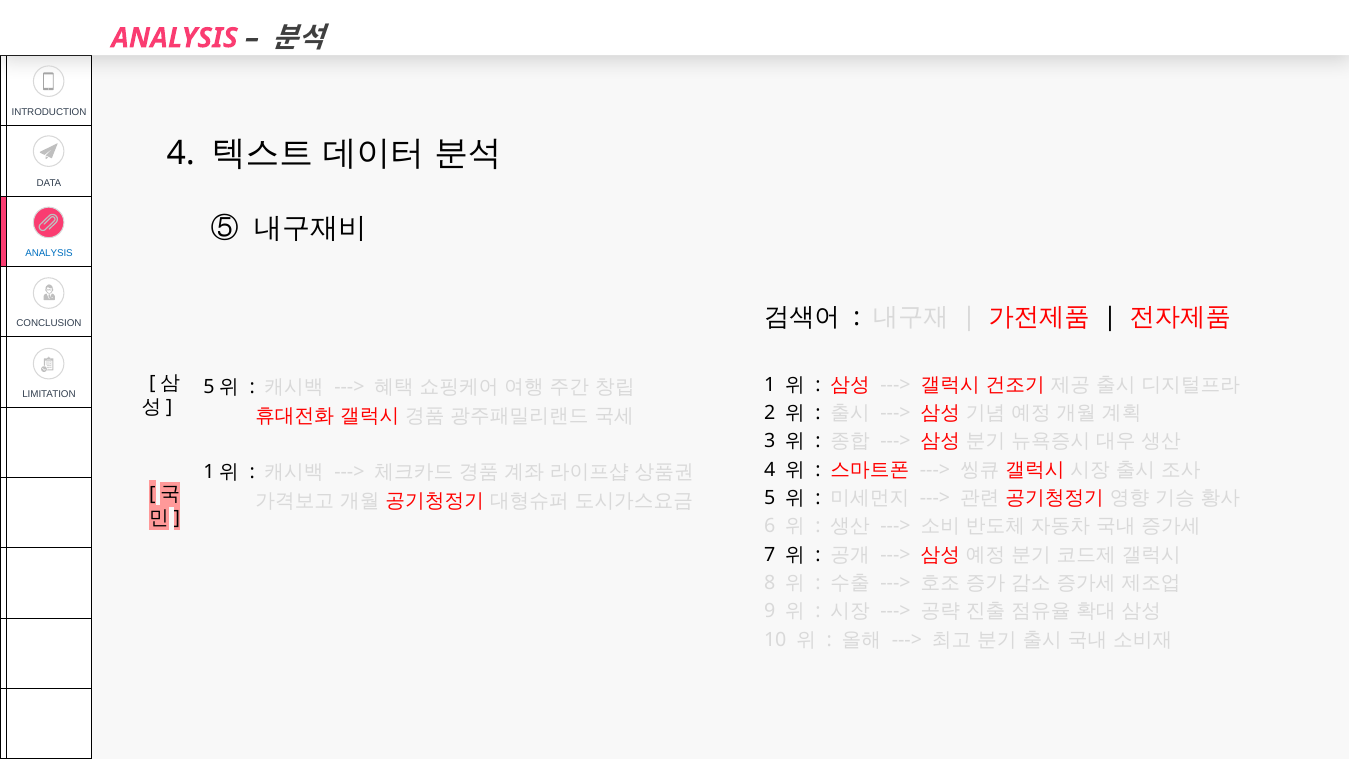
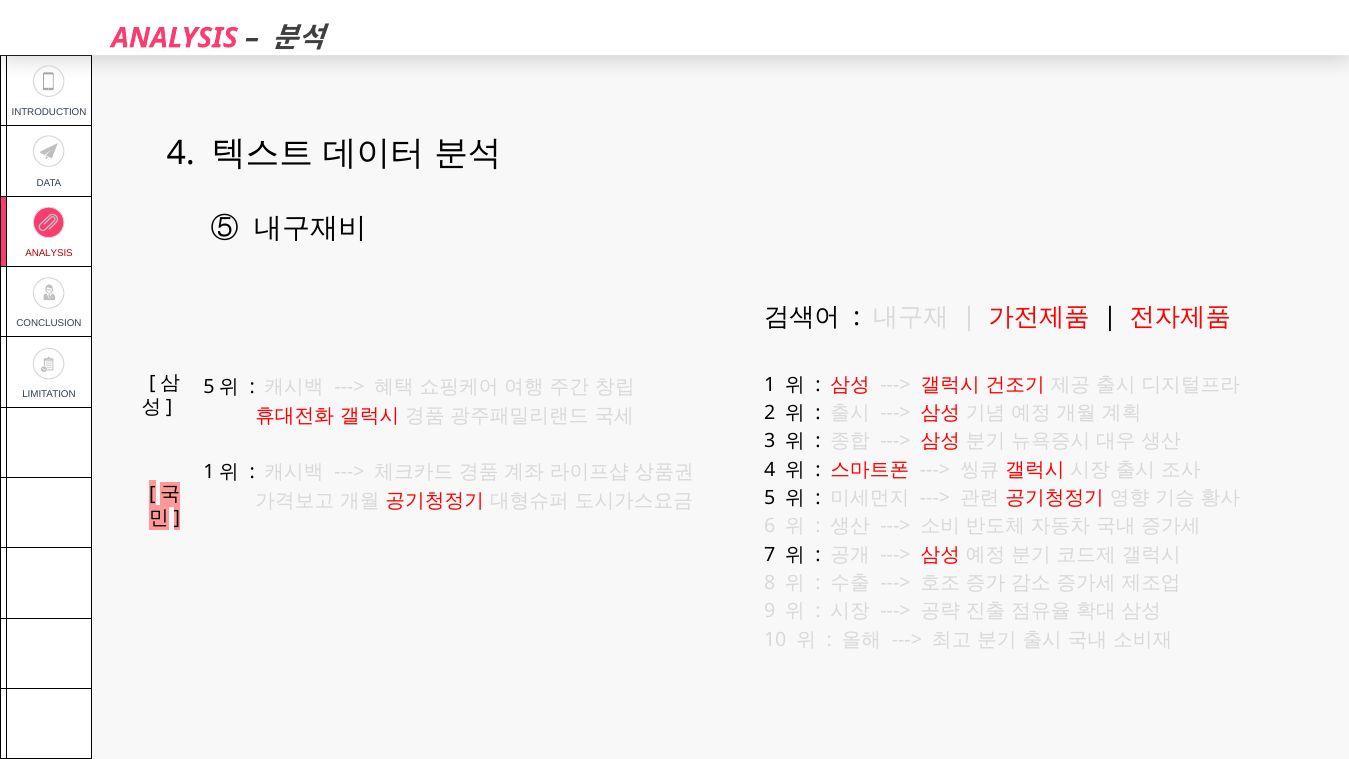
ANALYSIS at (49, 253) colour: blue -> red
